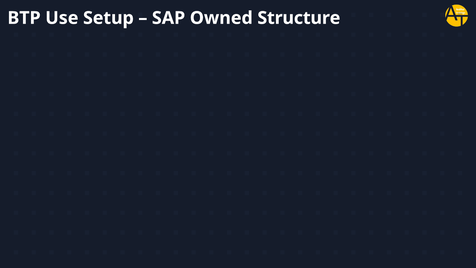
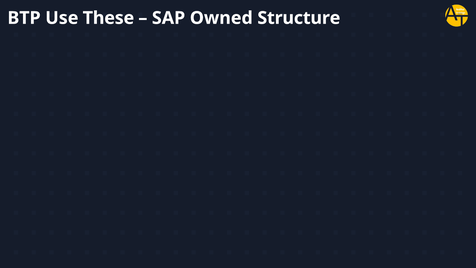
Setup: Setup -> These
